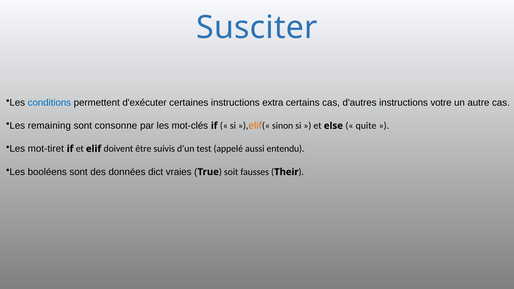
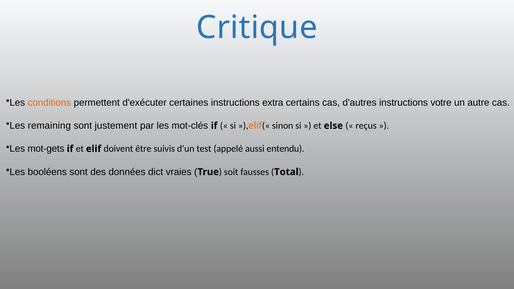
Susciter: Susciter -> Critique
conditions colour: blue -> orange
consonne: consonne -> justement
quite: quite -> reçus
mot-tiret: mot-tiret -> mot-gets
Their: Their -> Total
